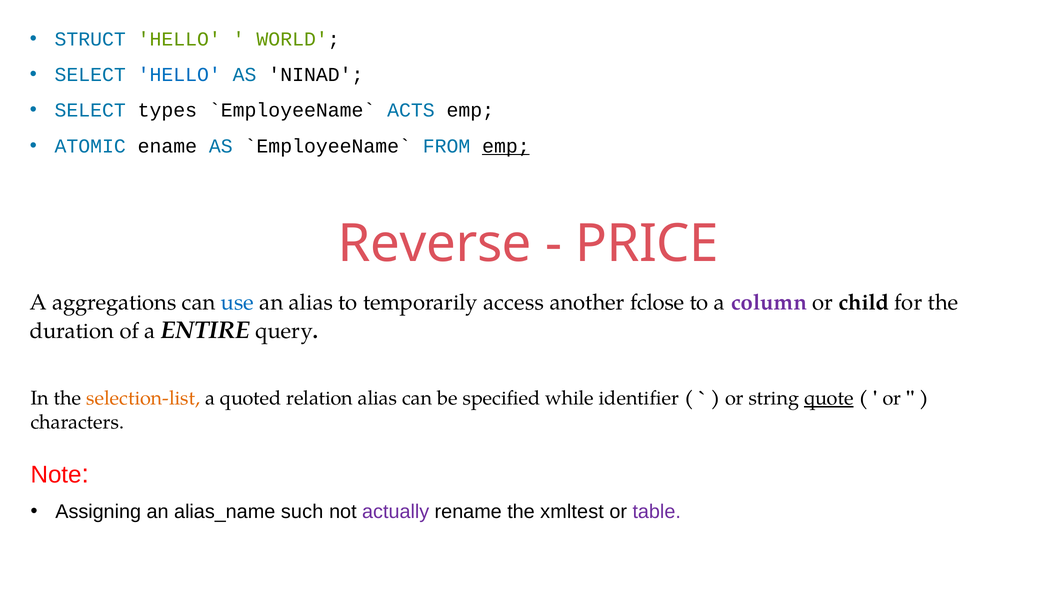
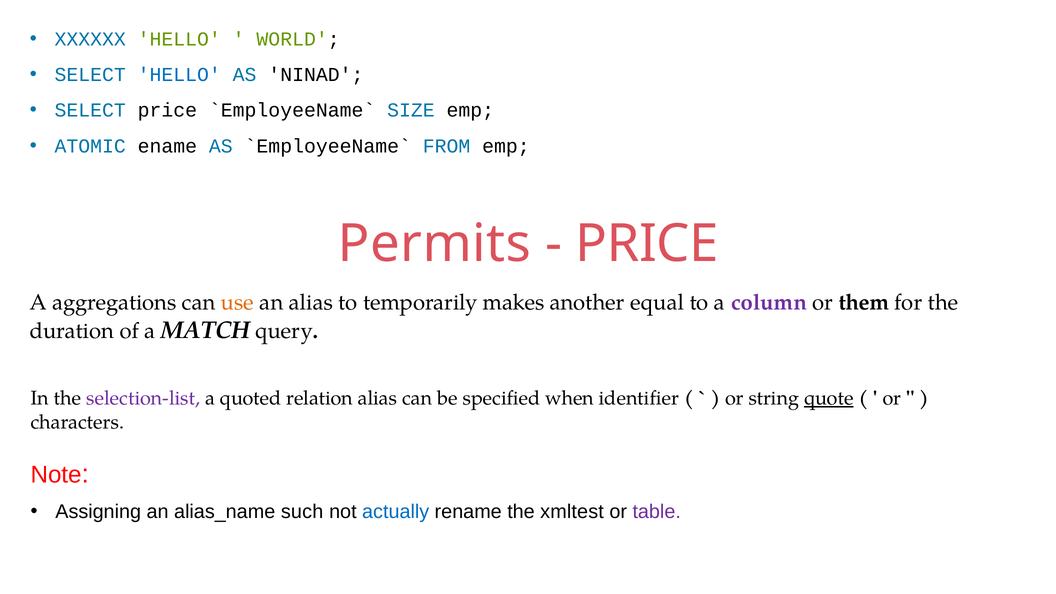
STRUCT: STRUCT -> XXXXXX
SELECT types: types -> price
ACTS: ACTS -> SIZE
emp at (506, 146) underline: present -> none
Reverse: Reverse -> Permits
use colour: blue -> orange
access: access -> makes
fclose: fclose -> equal
child: child -> them
ENTIRE: ENTIRE -> MATCH
selection-list colour: orange -> purple
while: while -> when
actually colour: purple -> blue
